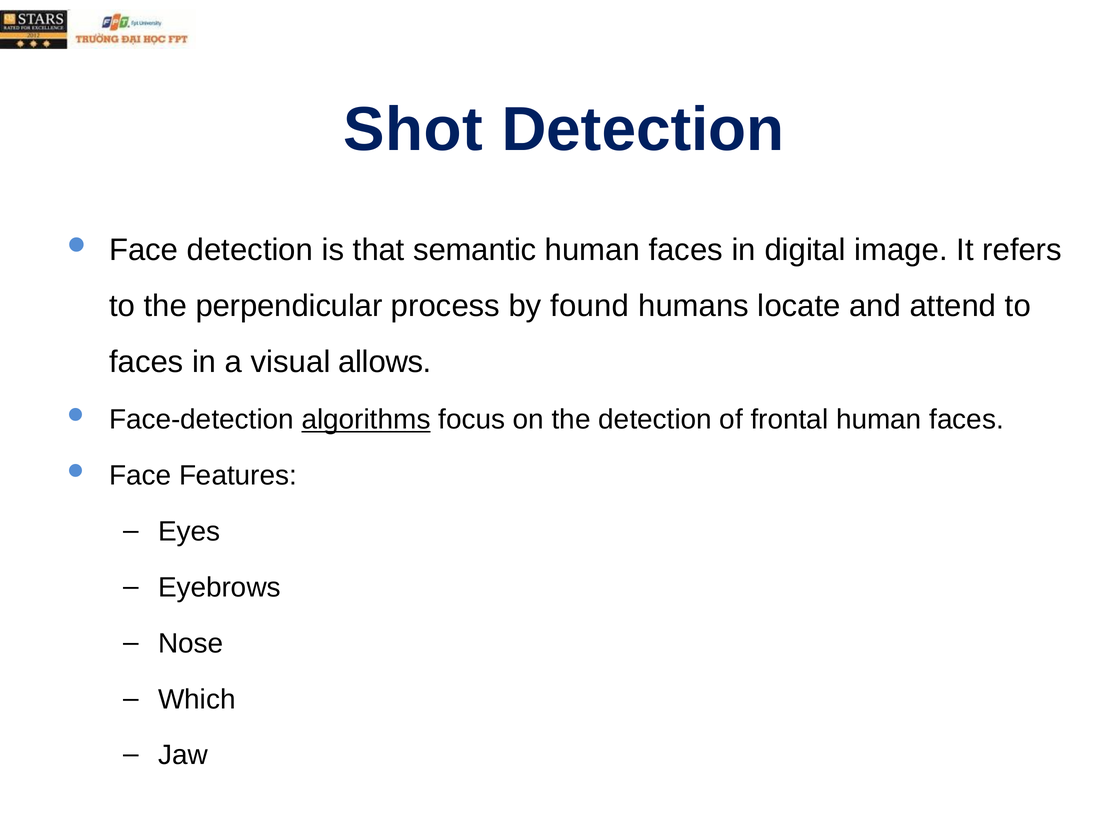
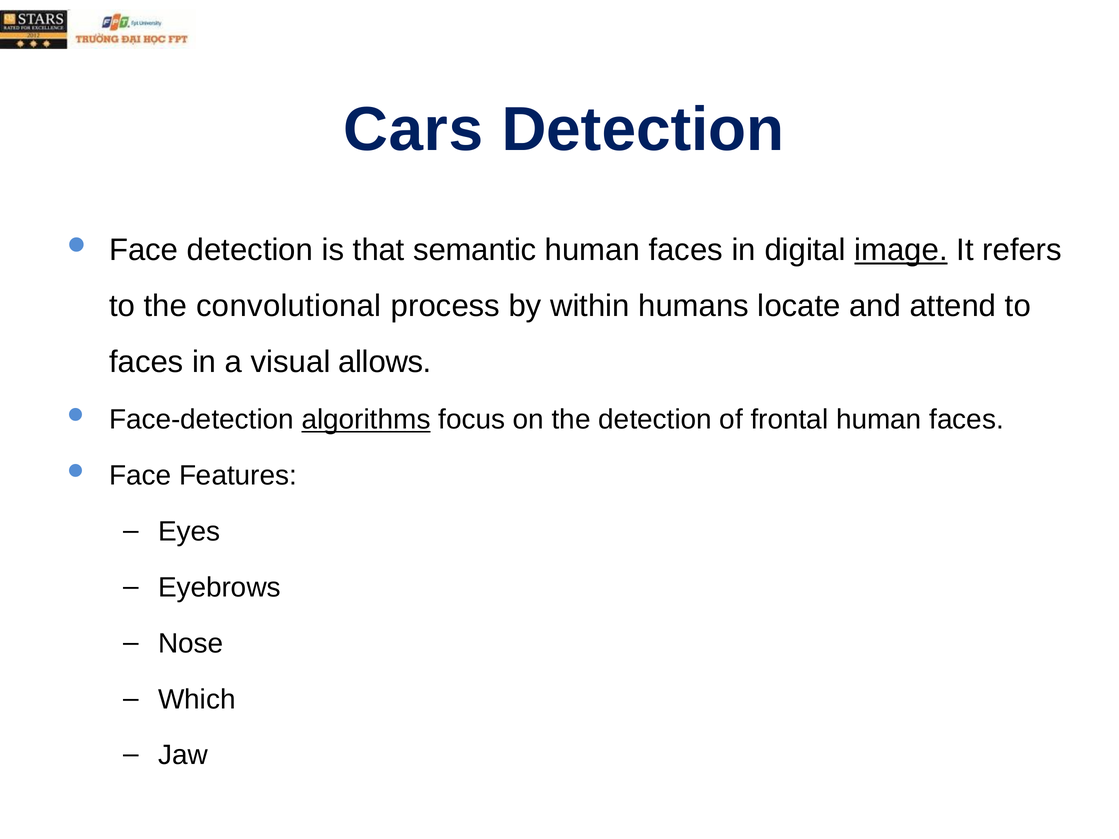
Shot: Shot -> Cars
image underline: none -> present
perpendicular: perpendicular -> convolutional
found: found -> within
